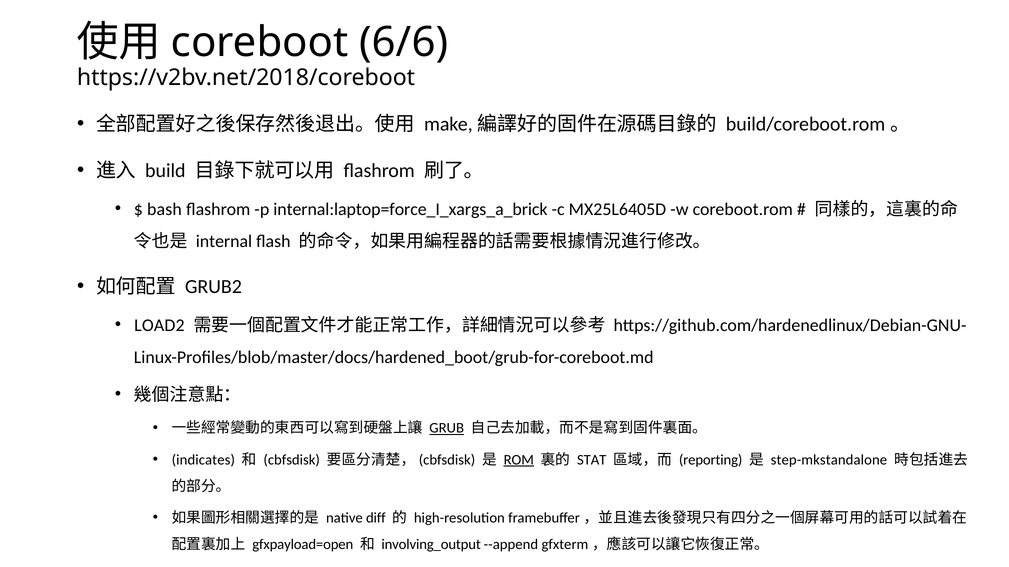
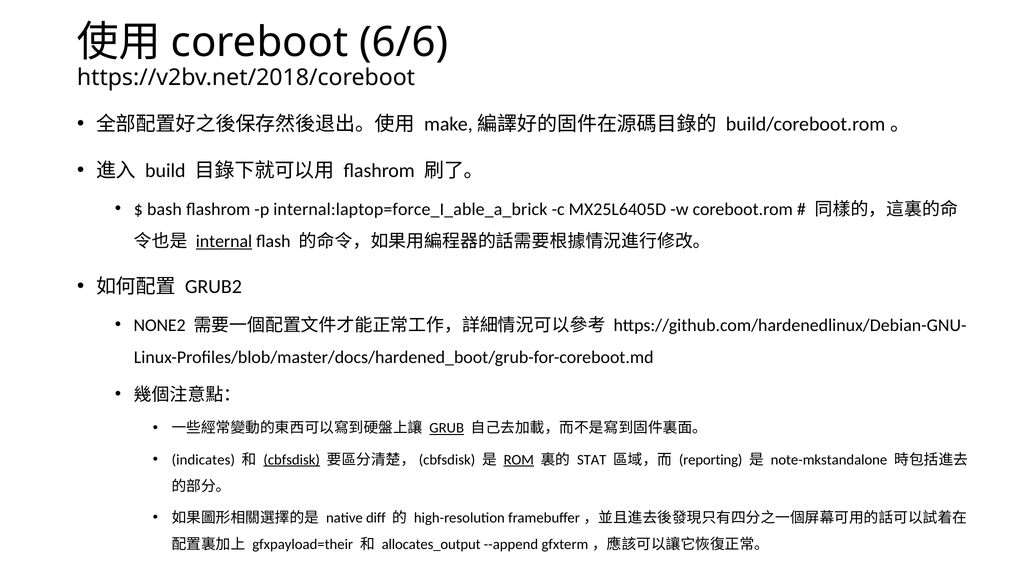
internal:laptop=force_I_xargs_a_brick: internal:laptop=force_I_xargs_a_brick -> internal:laptop=force_I_able_a_brick
internal underline: none -> present
LOAD2: LOAD2 -> NONE2
cbfsdisk underline: none -> present
step-mkstandalone: step-mkstandalone -> note-mkstandalone
gfxpayload=open: gfxpayload=open -> gfxpayload=their
involving_output: involving_output -> allocates_output
